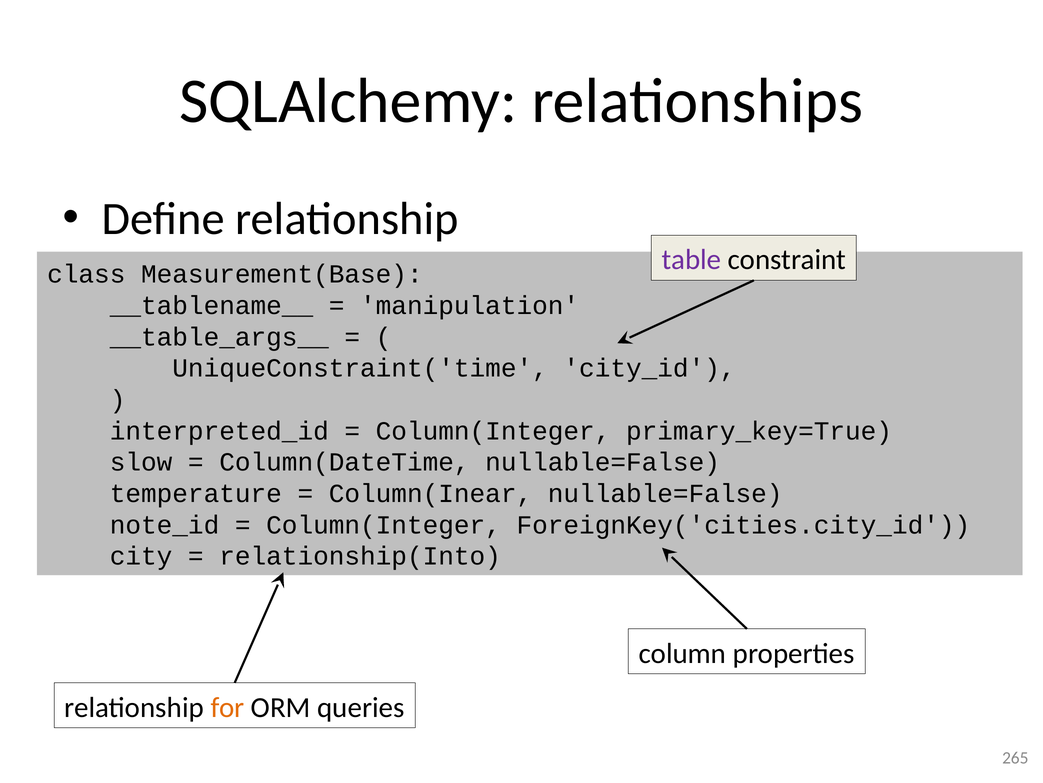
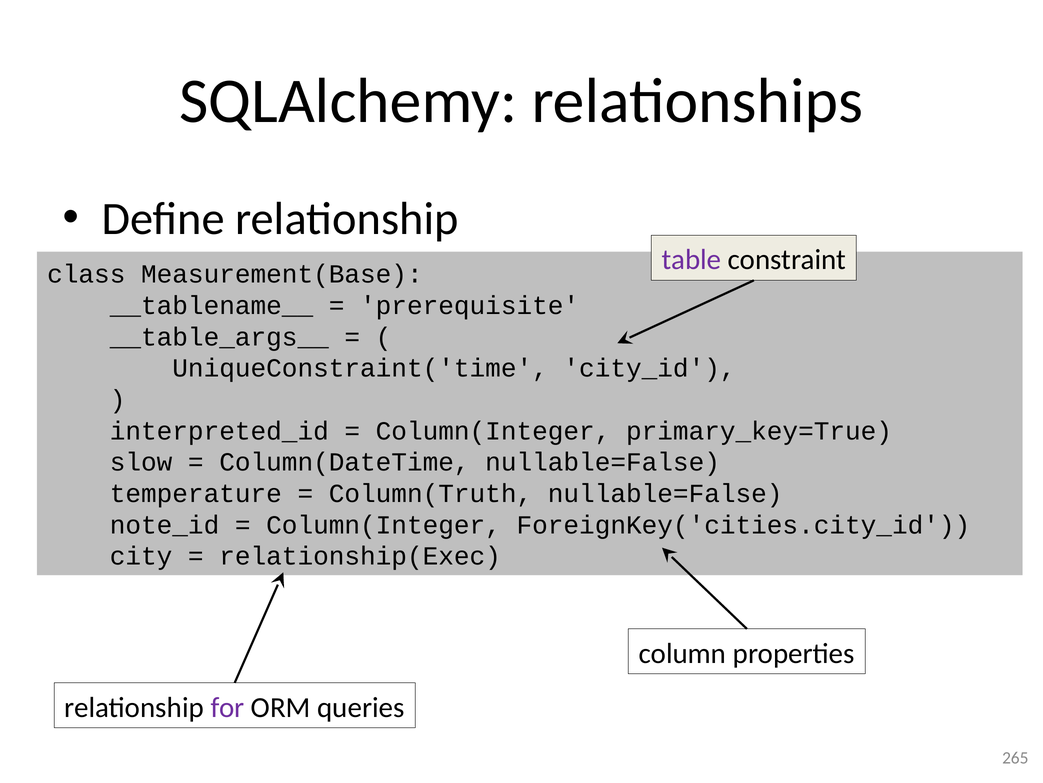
manipulation: manipulation -> prerequisite
Column(Inear: Column(Inear -> Column(Truth
relationship(Into: relationship(Into -> relationship(Exec
for colour: orange -> purple
